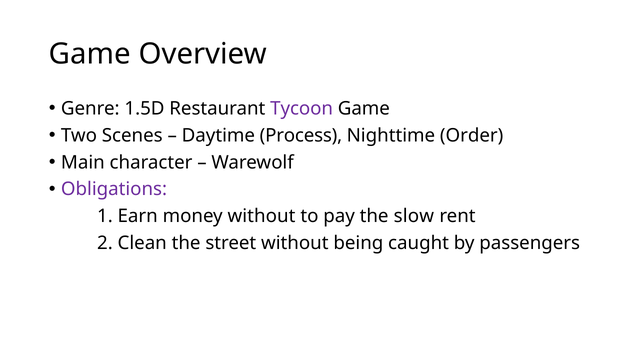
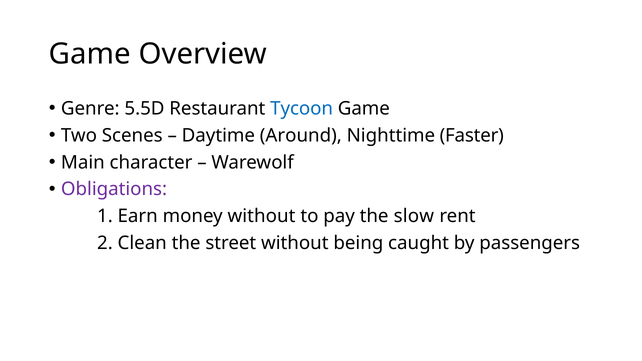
1.5D: 1.5D -> 5.5D
Tycoon colour: purple -> blue
Process: Process -> Around
Order: Order -> Faster
